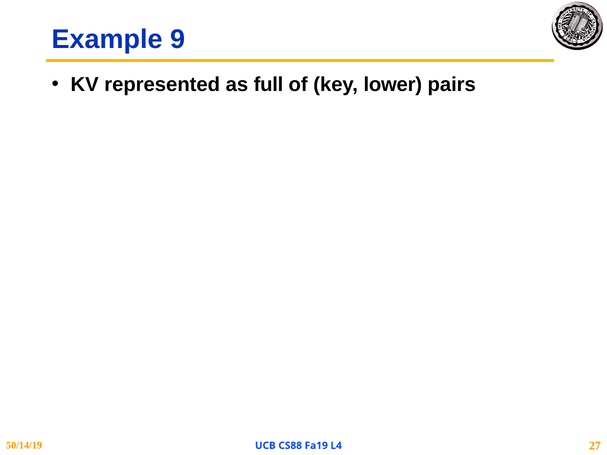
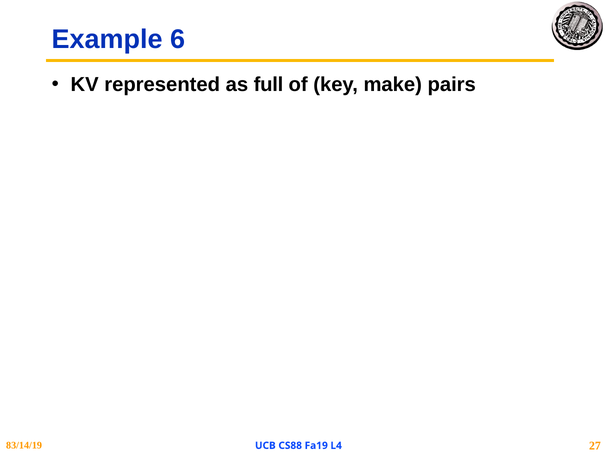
9: 9 -> 6
lower: lower -> make
50/14/19: 50/14/19 -> 83/14/19
